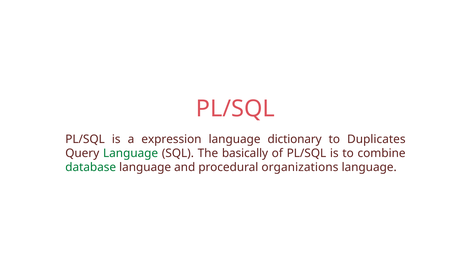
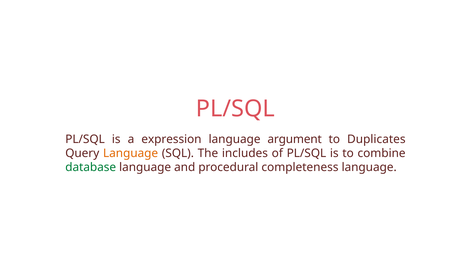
dictionary: dictionary -> argument
Language at (131, 153) colour: green -> orange
basically: basically -> includes
organizations: organizations -> completeness
